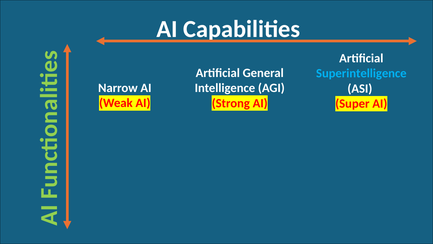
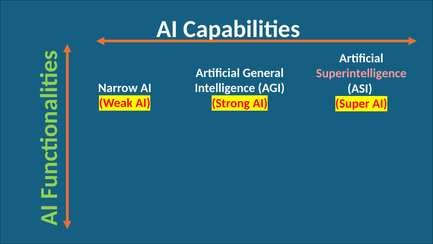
Superintelligence colour: light blue -> pink
